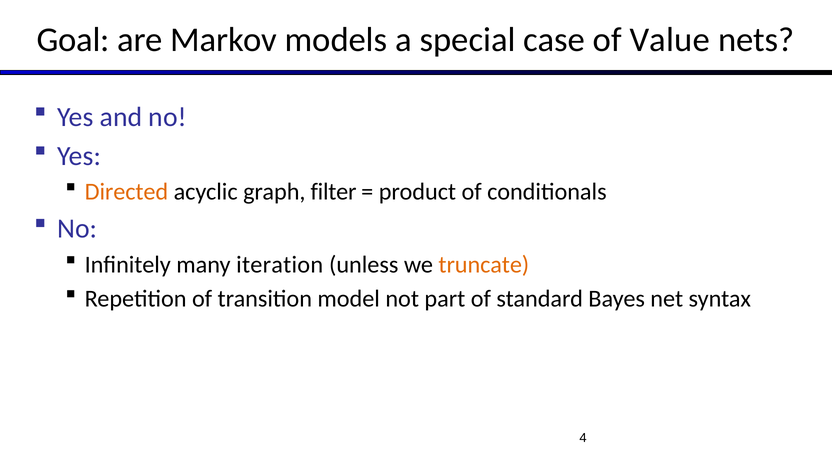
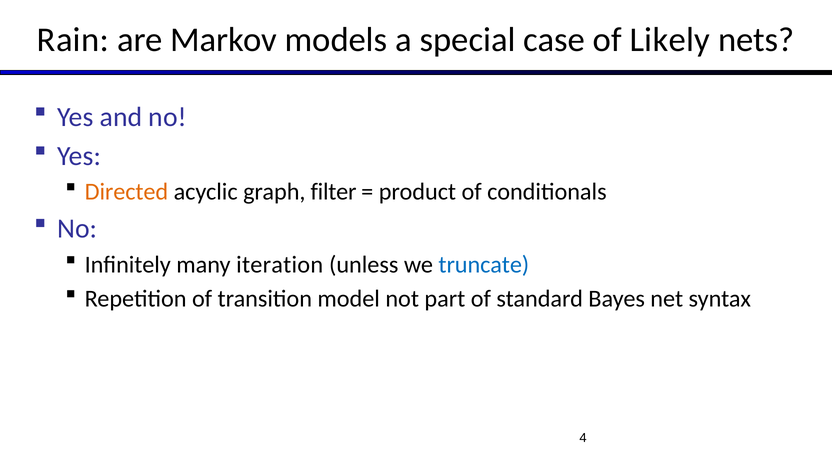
Goal: Goal -> Rain
Value: Value -> Likely
truncate colour: orange -> blue
